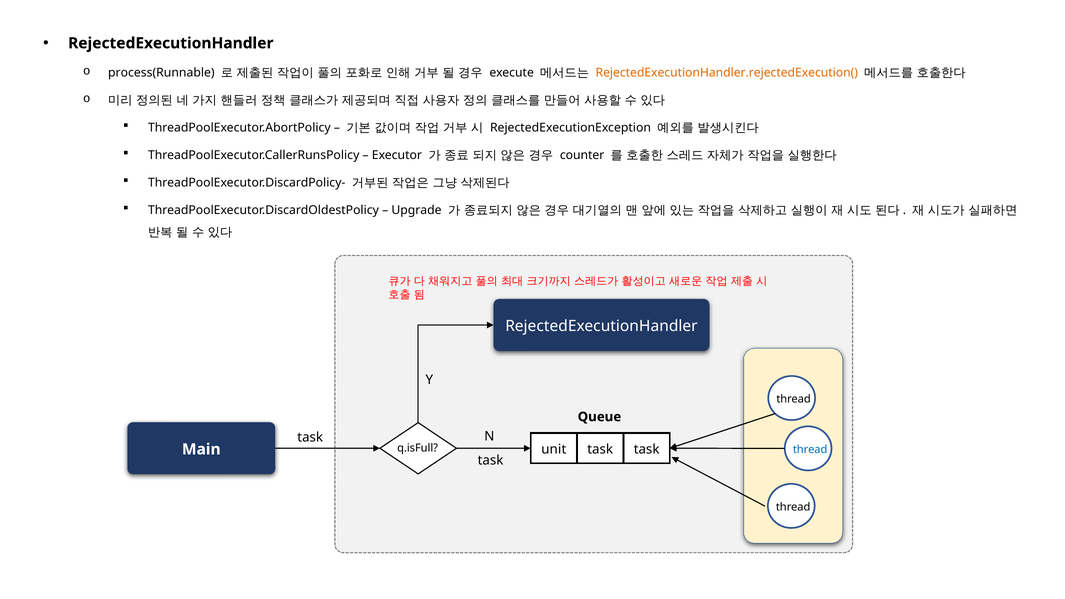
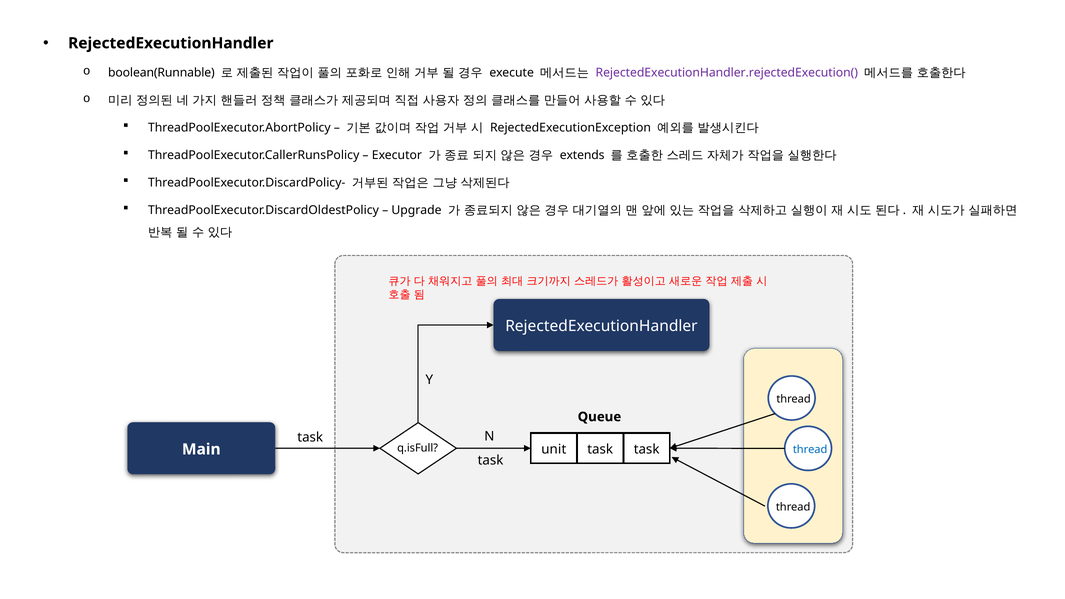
process(Runnable: process(Runnable -> boolean(Runnable
RejectedExecutionHandler.rejectedExecution( colour: orange -> purple
counter: counter -> extends
